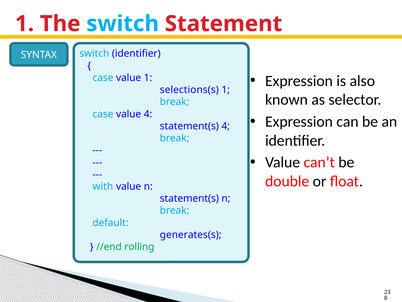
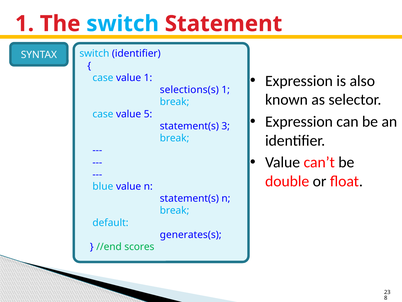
value 4: 4 -> 5
statement(s 4: 4 -> 3
with: with -> blue
rolling: rolling -> scores
